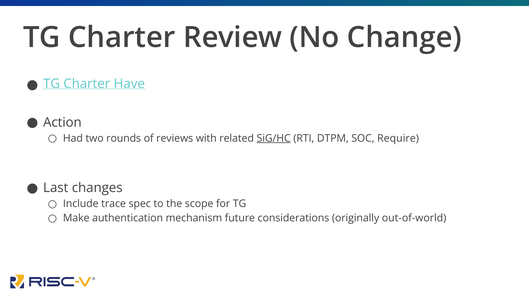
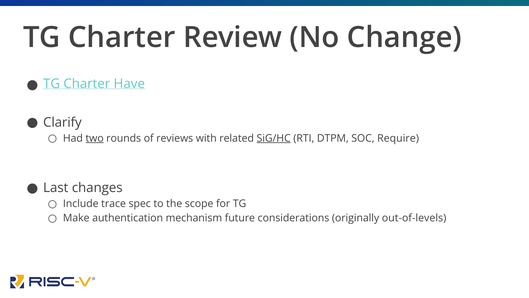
Action: Action -> Clarify
two underline: none -> present
out-of-world: out-of-world -> out-of-levels
